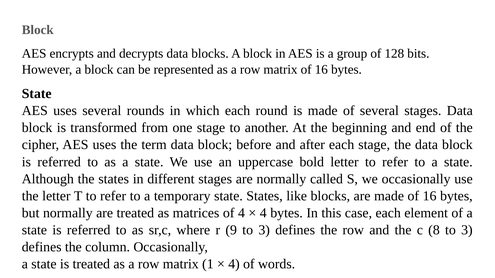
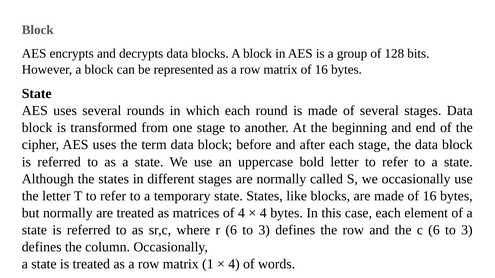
r 9: 9 -> 6
c 8: 8 -> 6
